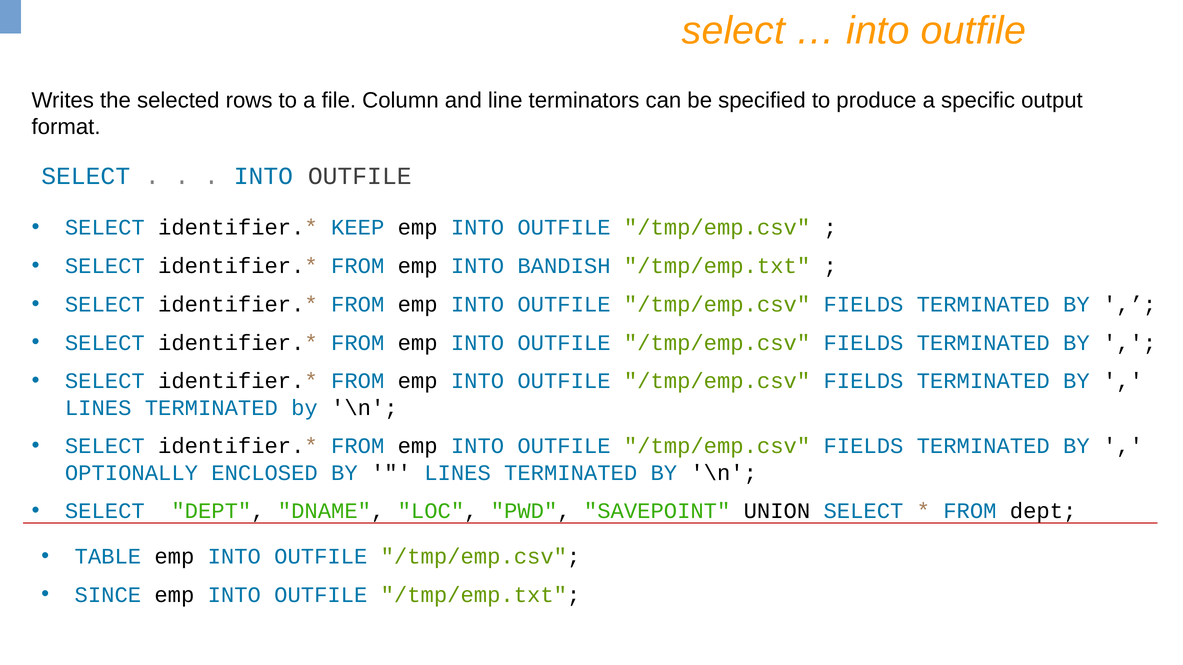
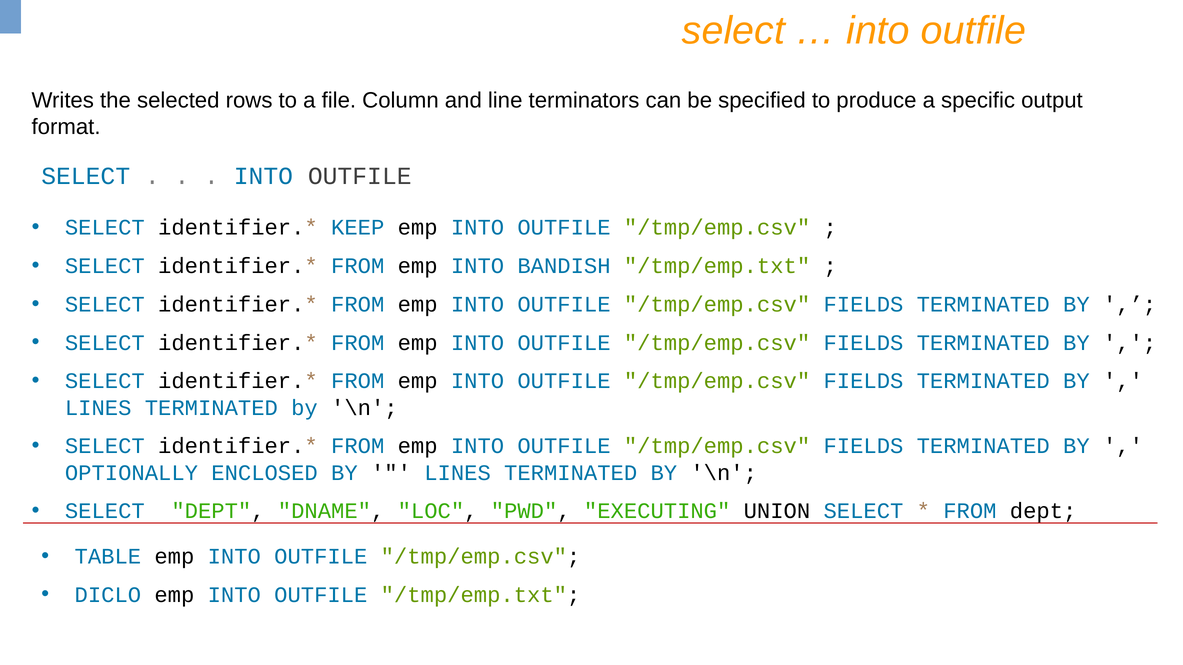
SAVEPOINT: SAVEPOINT -> EXECUTING
SINCE: SINCE -> DICLO
